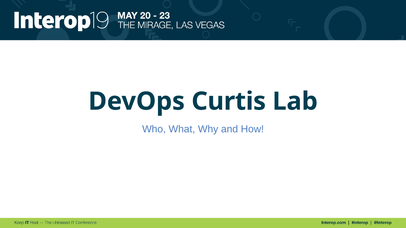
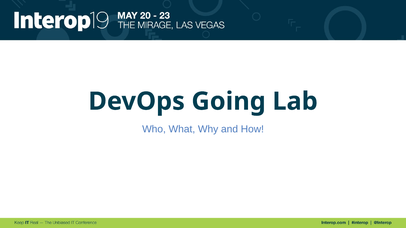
Curtis: Curtis -> Going
